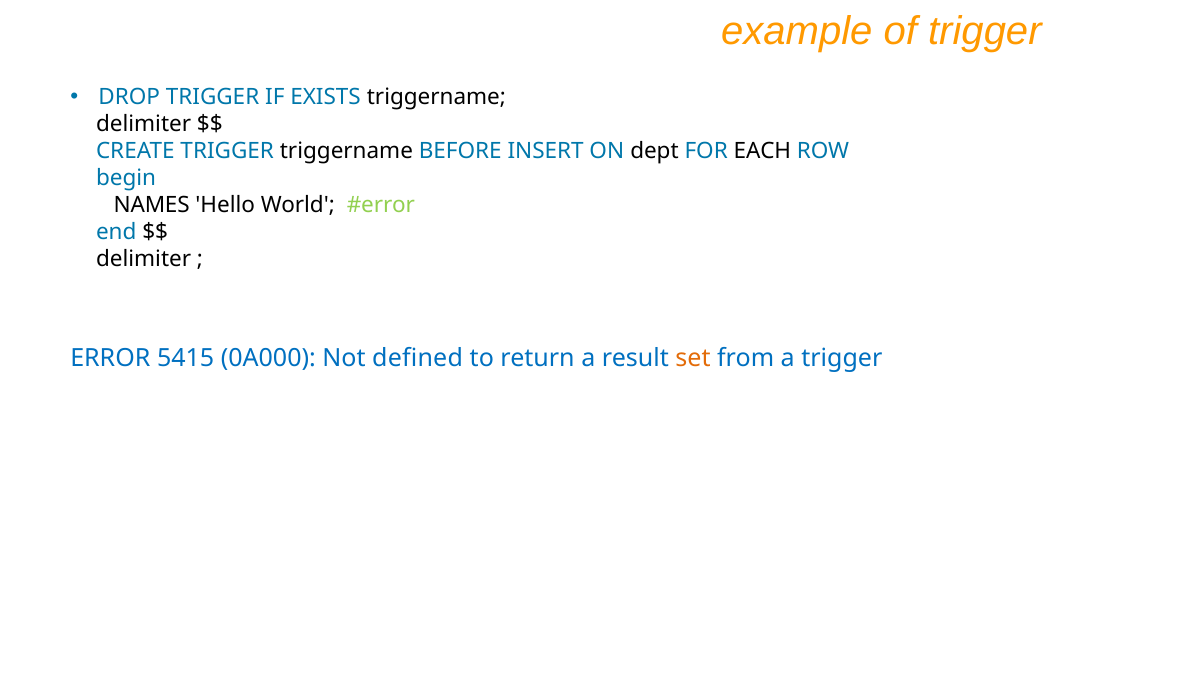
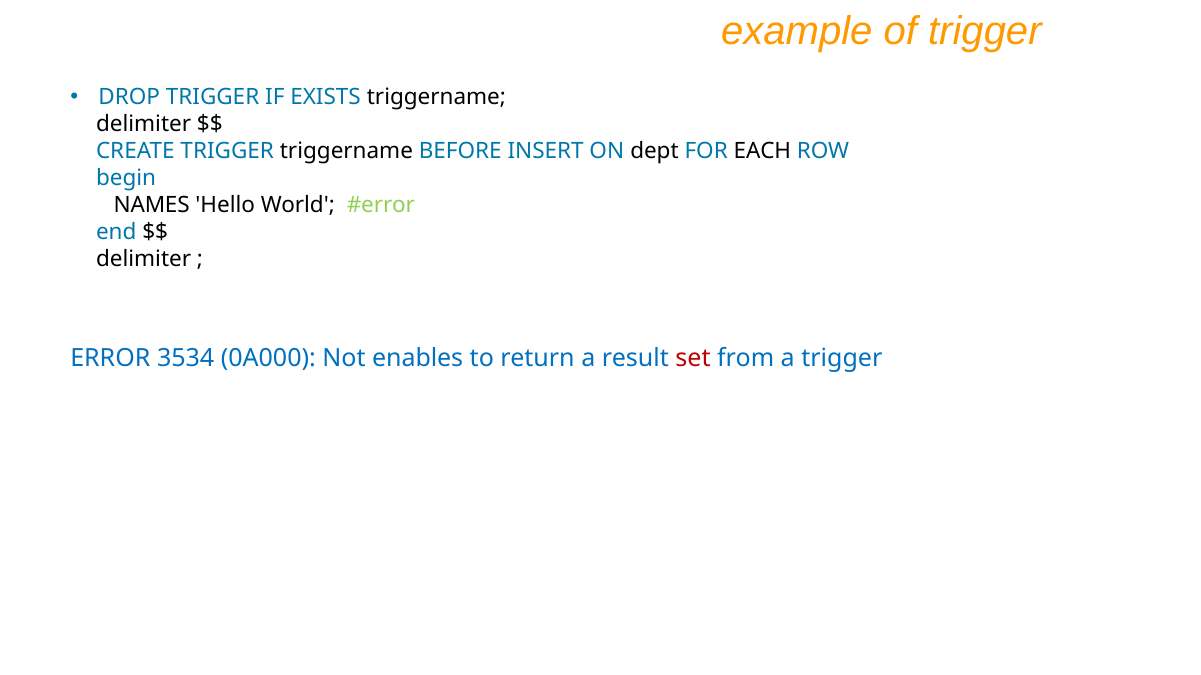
5415: 5415 -> 3534
defined: defined -> enables
set colour: orange -> red
